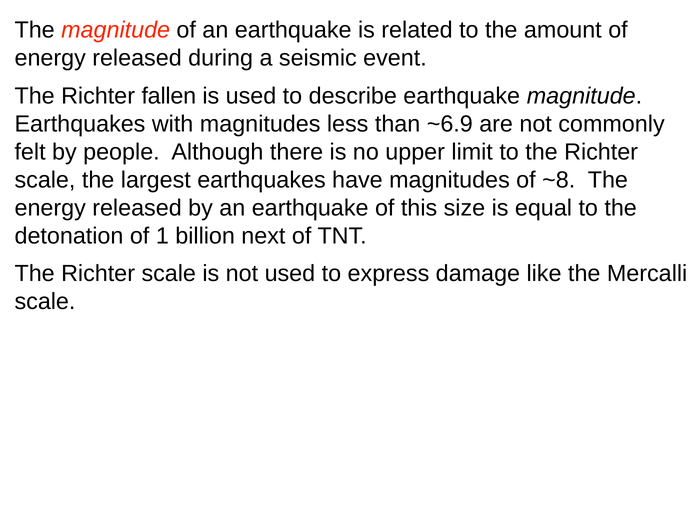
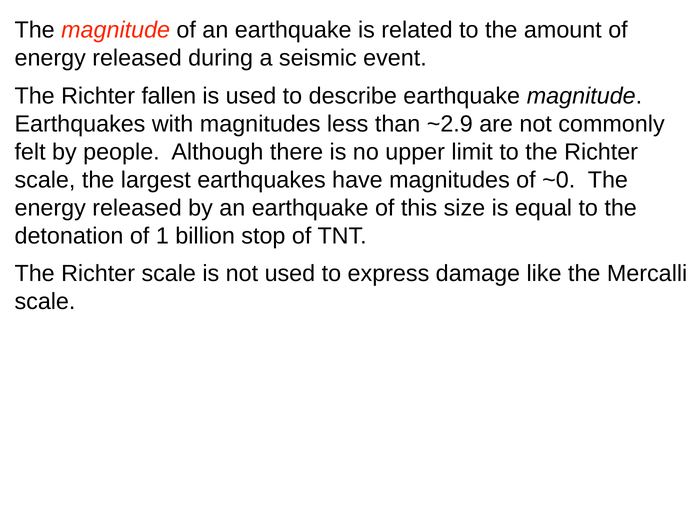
~6.9: ~6.9 -> ~2.9
~8: ~8 -> ~0
next: next -> stop
